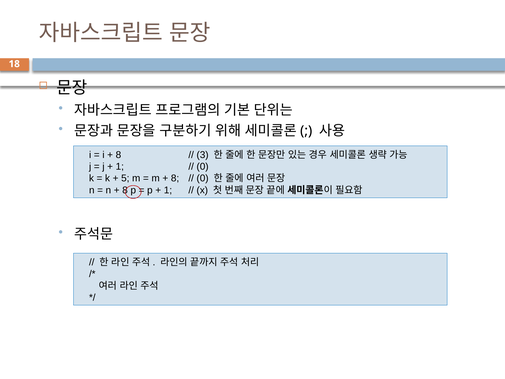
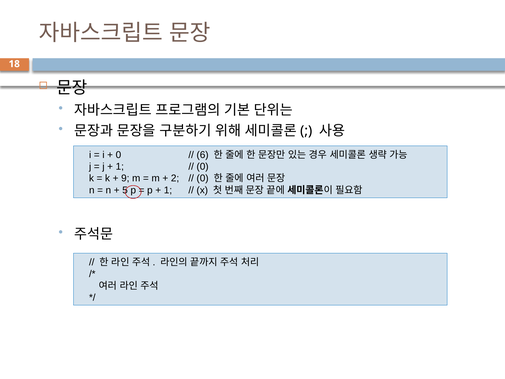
8 at (118, 155): 8 -> 0
3: 3 -> 6
5: 5 -> 9
8 at (175, 178): 8 -> 2
8 at (125, 190): 8 -> 5
